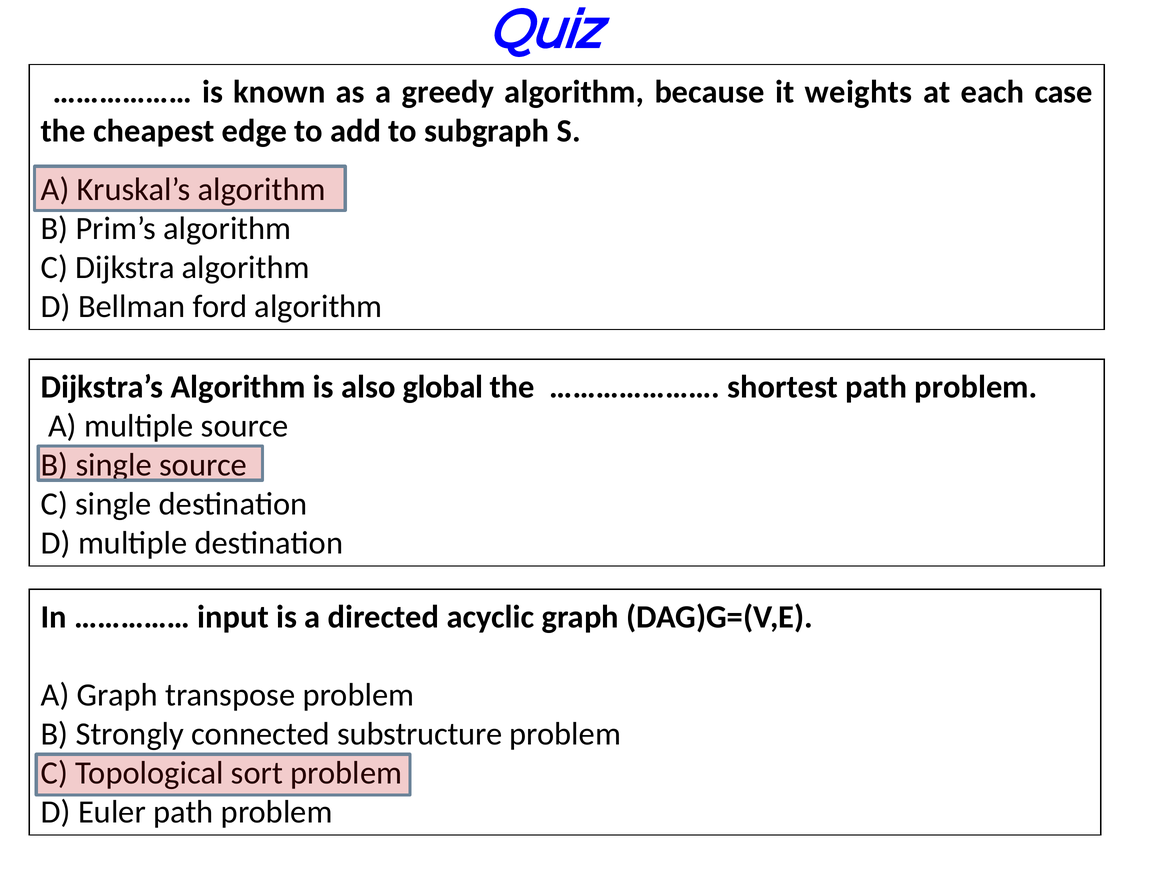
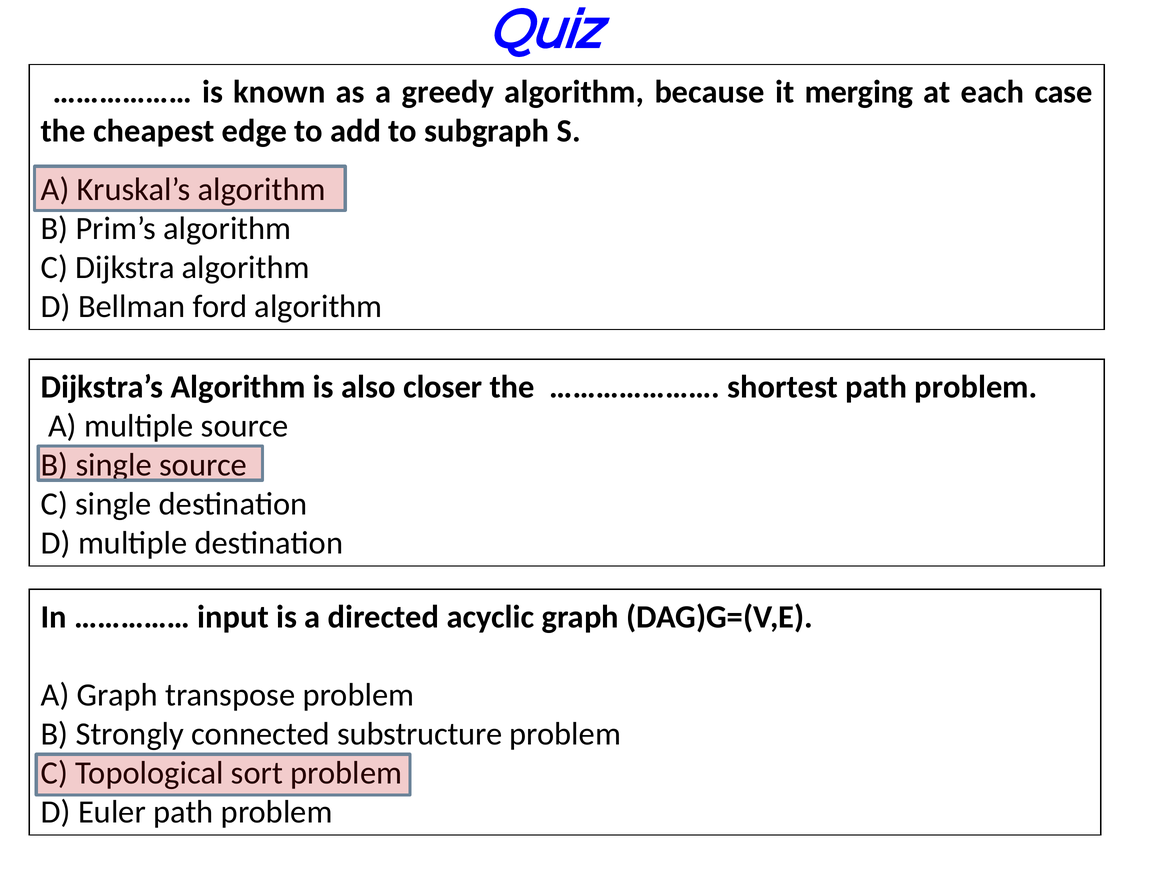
weights: weights -> merging
global: global -> closer
